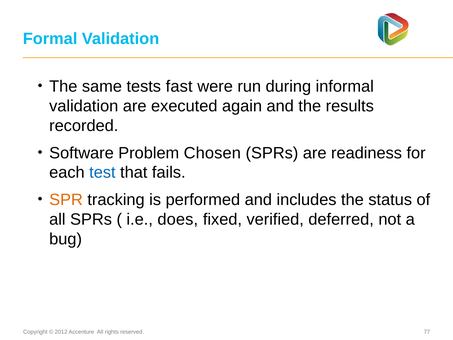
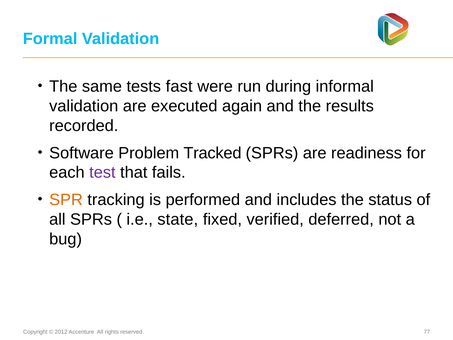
Chosen: Chosen -> Tracked
test colour: blue -> purple
does: does -> state
